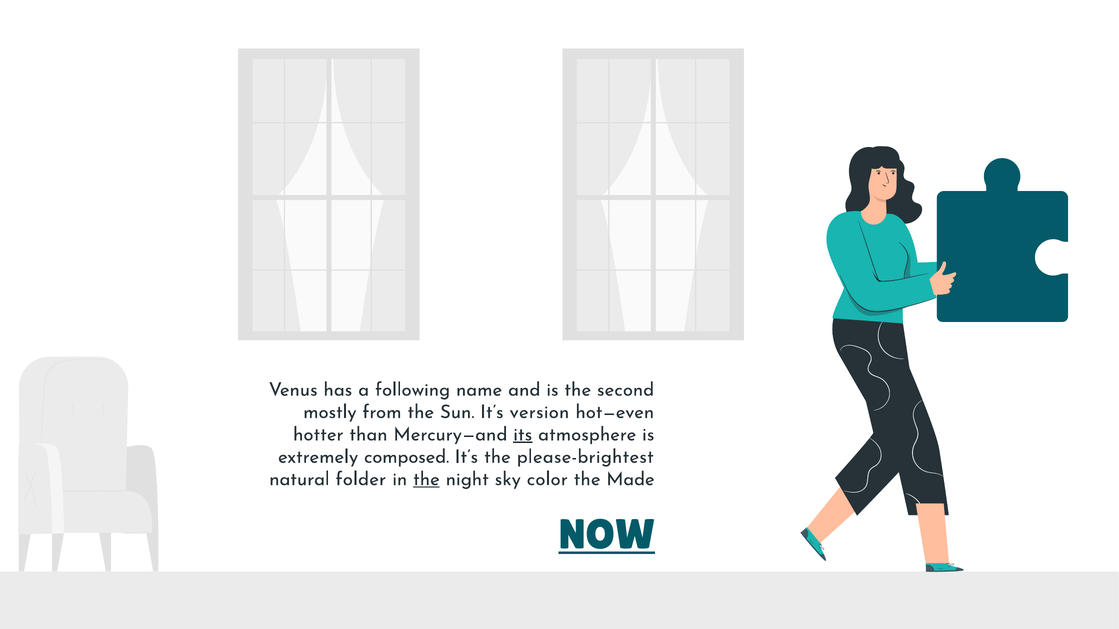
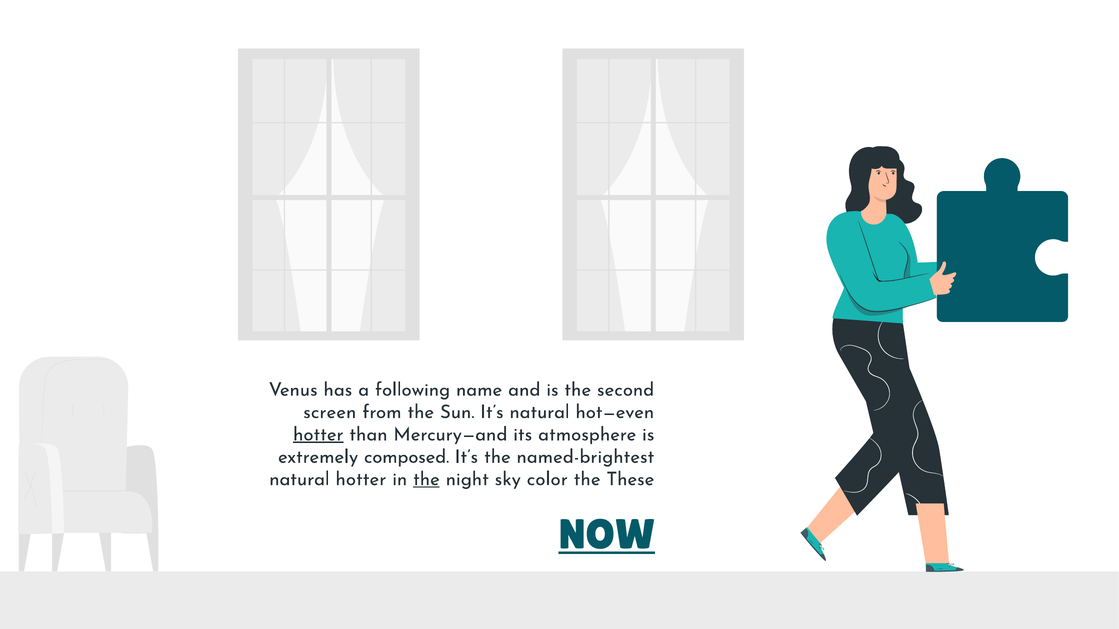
mostly: mostly -> screen
It’s version: version -> natural
hotter at (318, 435) underline: none -> present
its underline: present -> none
please-brightest: please-brightest -> named-brightest
natural folder: folder -> hotter
Made: Made -> These
